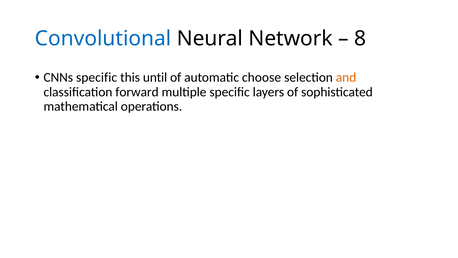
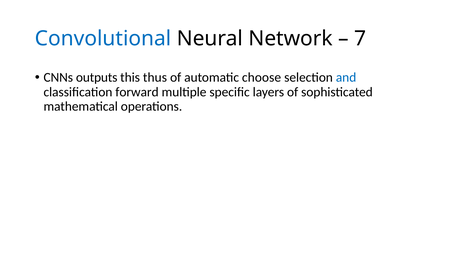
8: 8 -> 7
CNNs specific: specific -> outputs
until: until -> thus
and colour: orange -> blue
